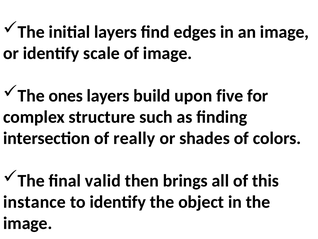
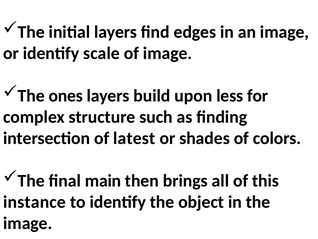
five: five -> less
really: really -> latest
valid: valid -> main
